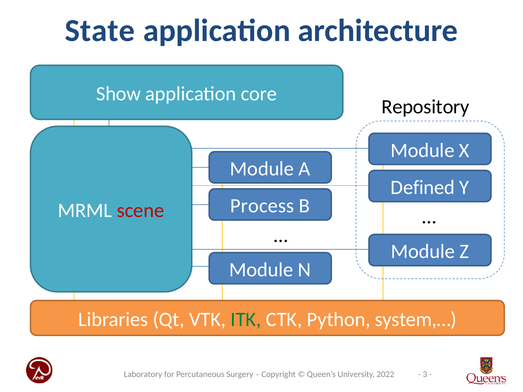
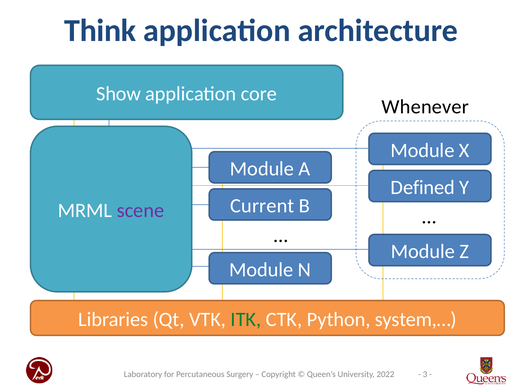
State: State -> Think
Repository: Repository -> Whenever
Process: Process -> Current
scene colour: red -> purple
